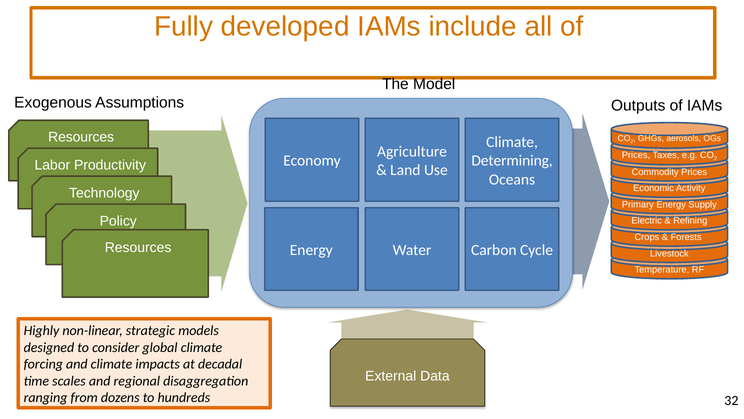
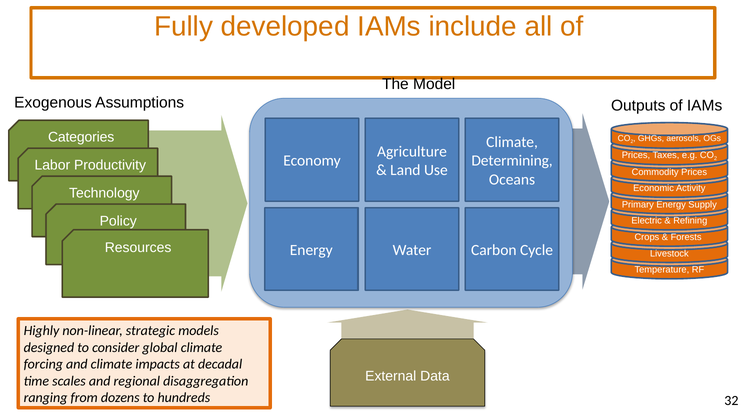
Resources at (81, 137): Resources -> Categories
